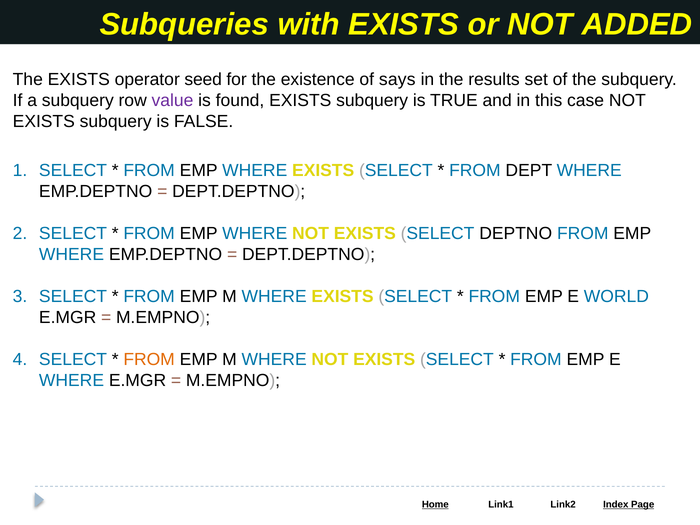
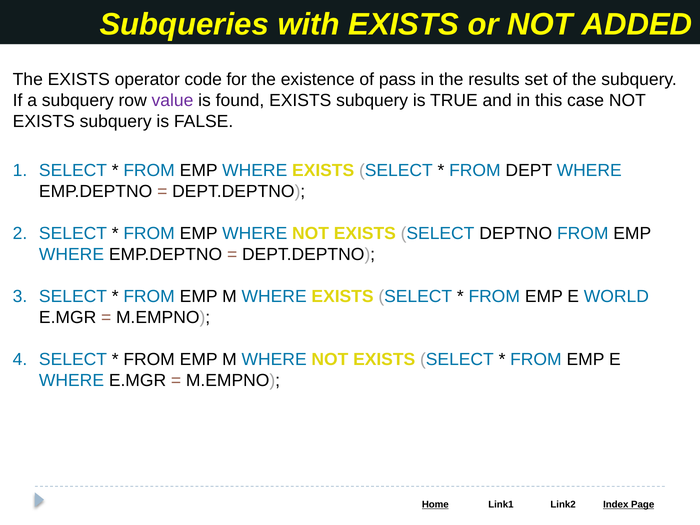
seed: seed -> code
says: says -> pass
FROM at (149, 359) colour: orange -> black
